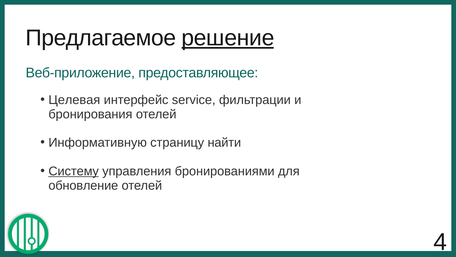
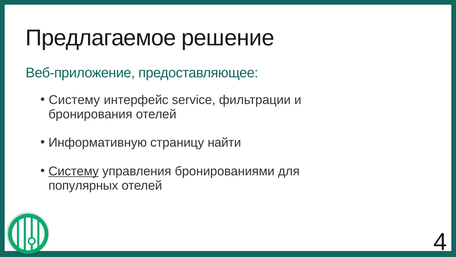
решение underline: present -> none
Целевая at (74, 100): Целевая -> Систему
обновление: обновление -> популярных
